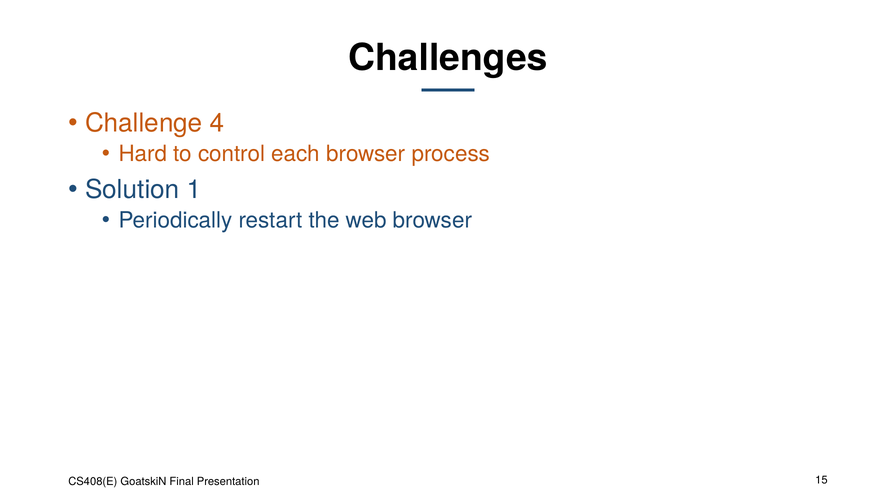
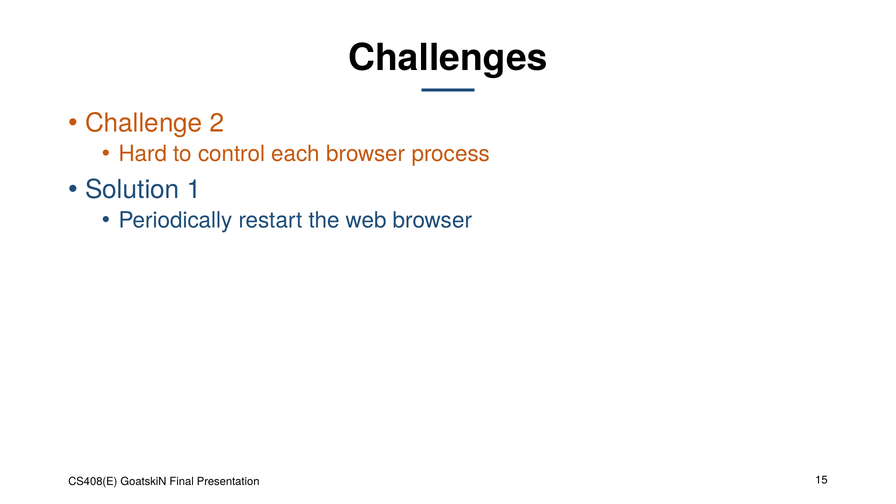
4: 4 -> 2
